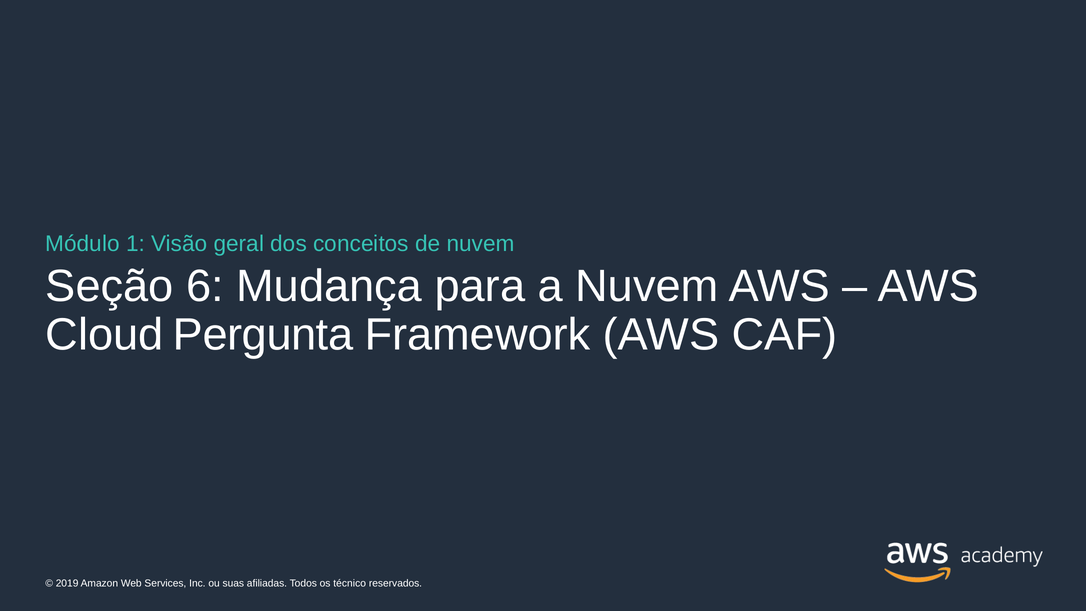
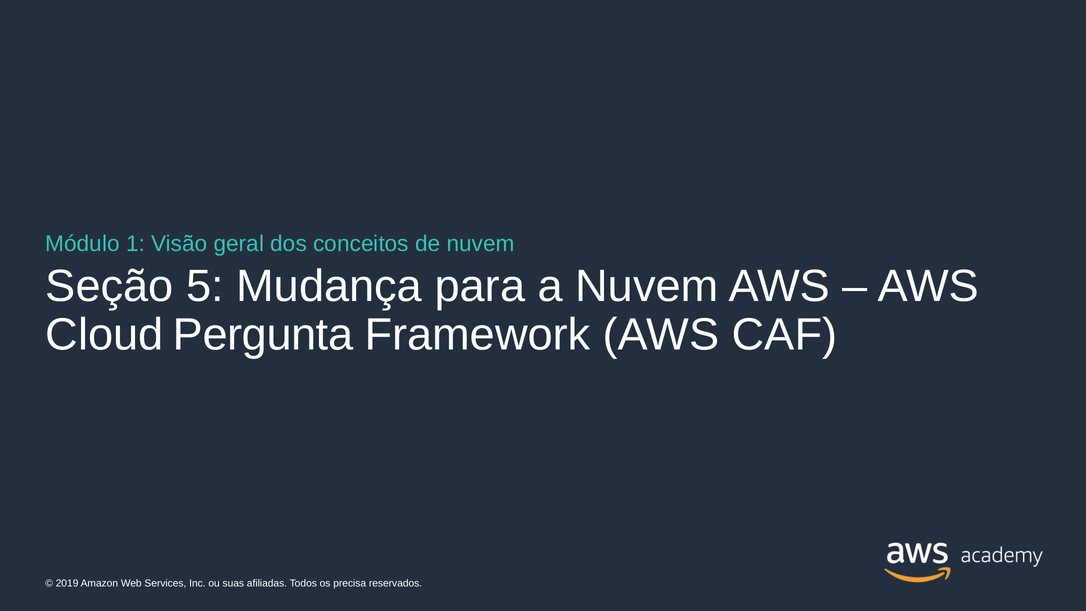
6: 6 -> 5
técnico: técnico -> precisa
